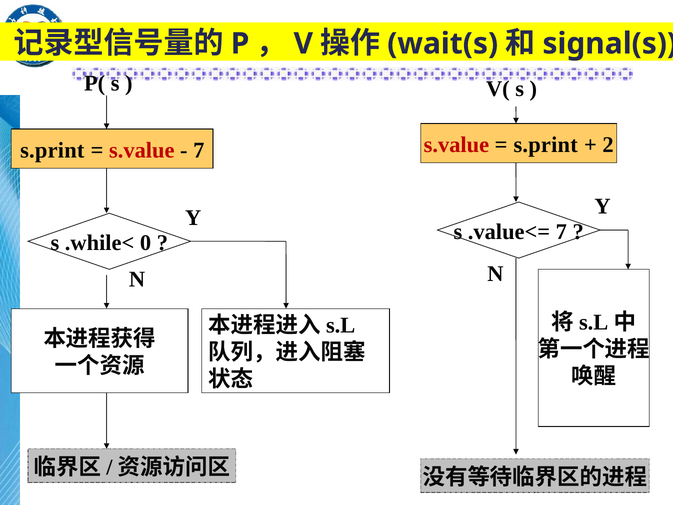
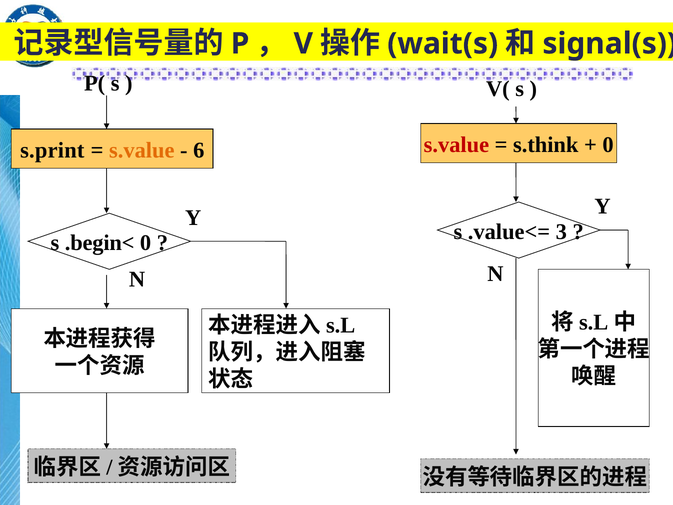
s.print at (546, 145): s.print -> s.think
2 at (608, 145): 2 -> 0
s.value at (142, 150) colour: red -> orange
7 at (199, 150): 7 -> 6
.value<= 7: 7 -> 3
.while<: .while< -> .begin<
